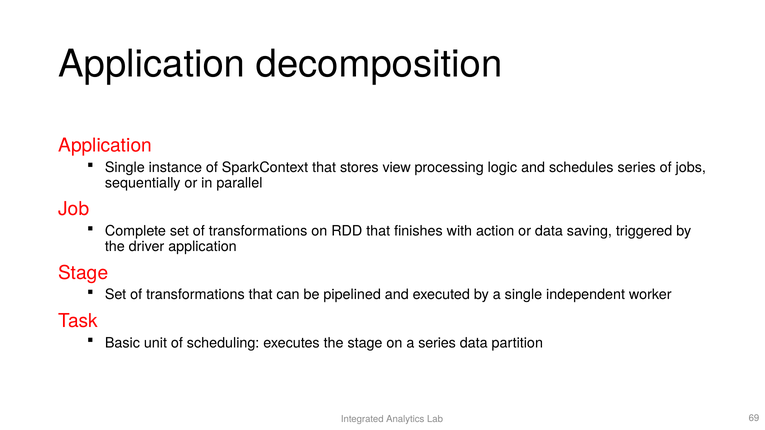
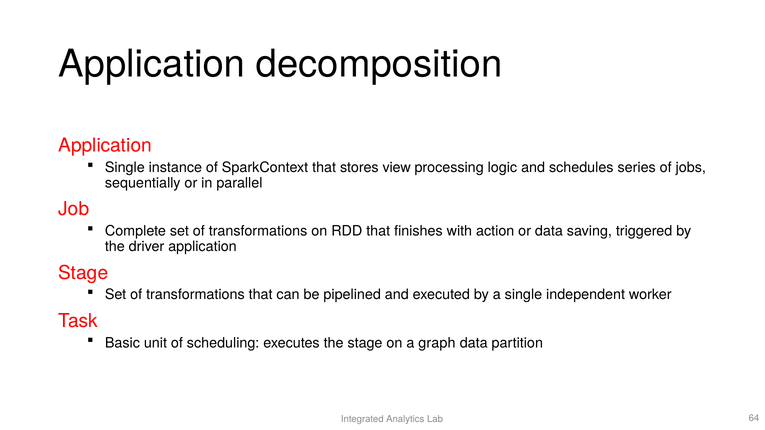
a series: series -> graph
69: 69 -> 64
